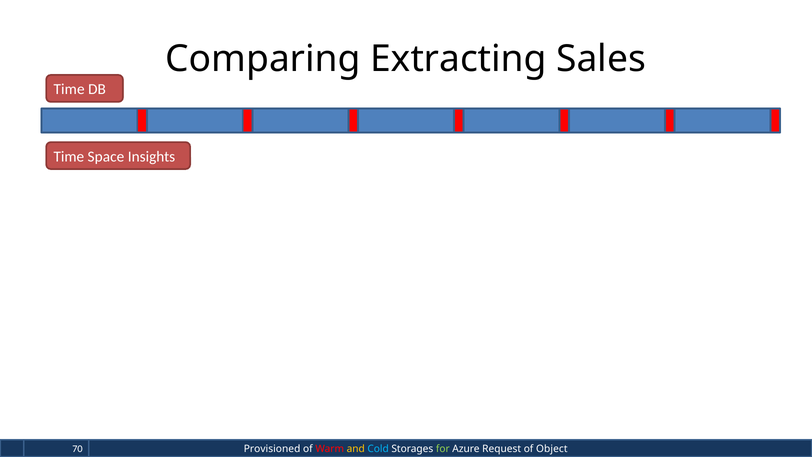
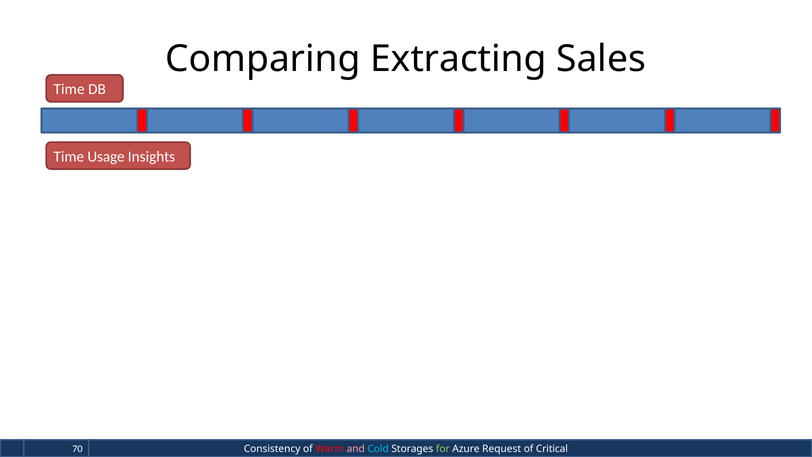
Space: Space -> Usage
Provisioned: Provisioned -> Consistency
and colour: yellow -> pink
Object: Object -> Critical
